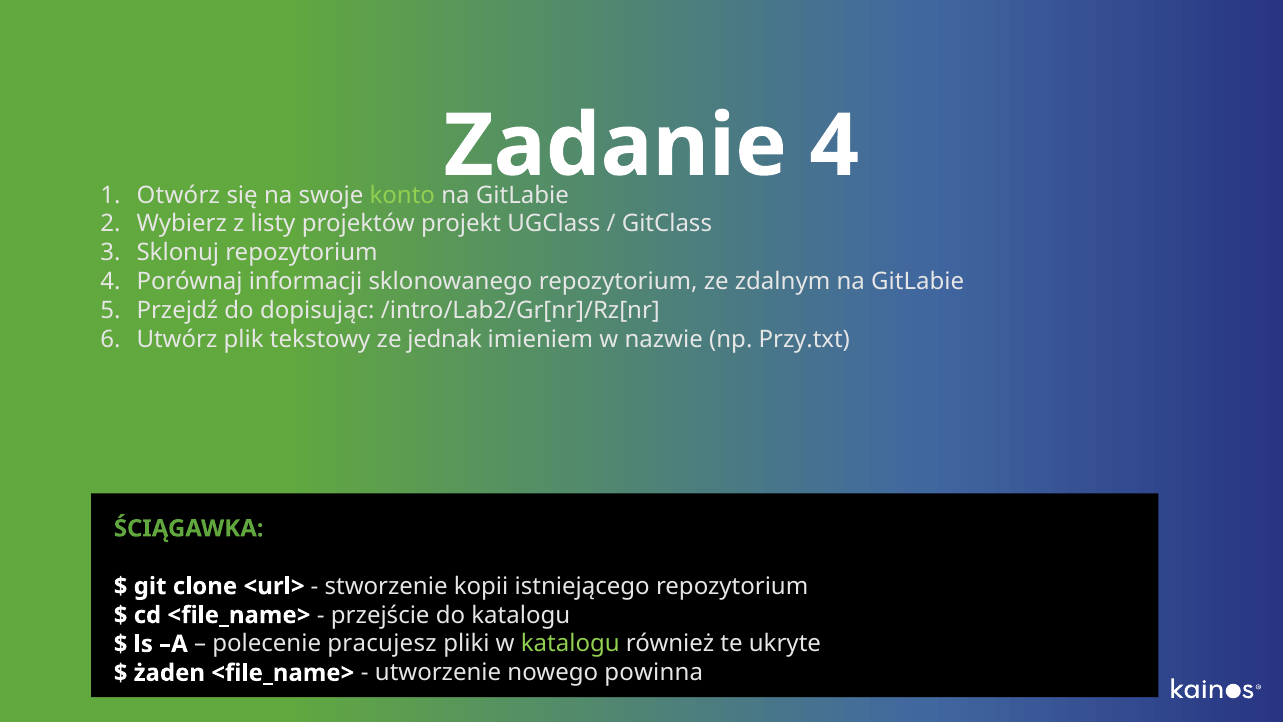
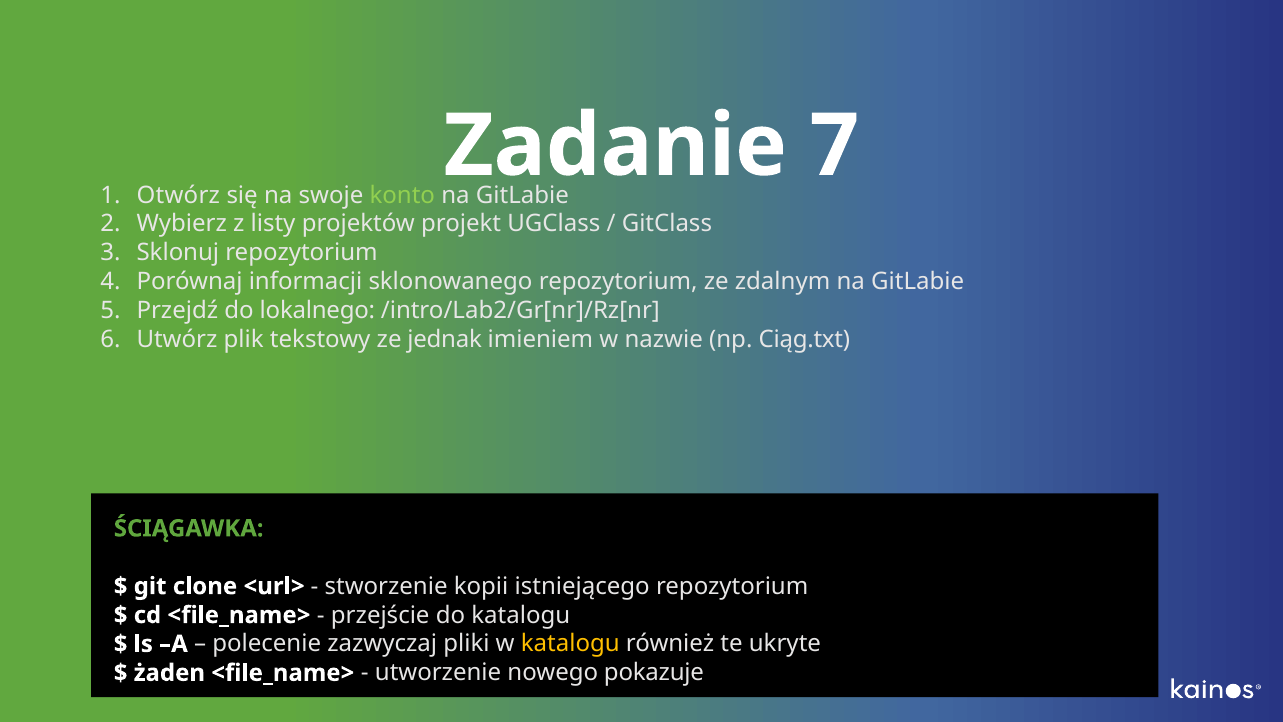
4 at (834, 146): 4 -> 7
dopisując: dopisując -> lokalnego
Przy.txt: Przy.txt -> Ciąg.txt
pracujesz: pracujesz -> zazwyczaj
katalogu at (570, 644) colour: light green -> yellow
powinna: powinna -> pokazuje
